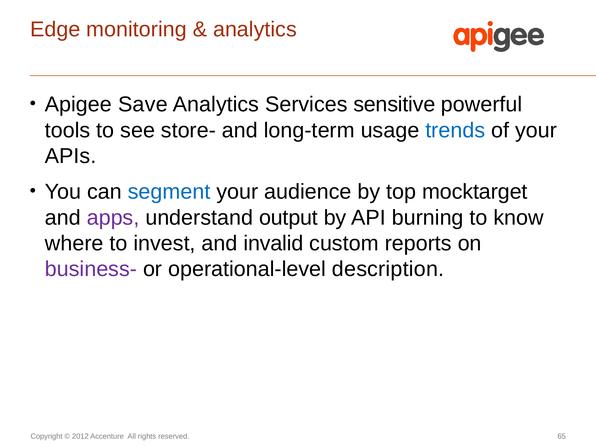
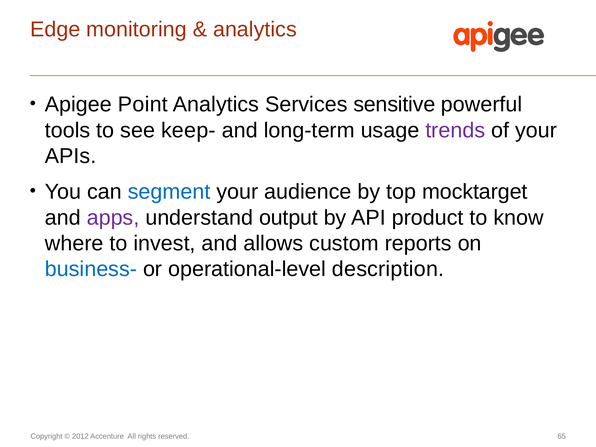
Save: Save -> Point
store-: store- -> keep-
trends colour: blue -> purple
burning: burning -> product
invalid: invalid -> allows
business- colour: purple -> blue
